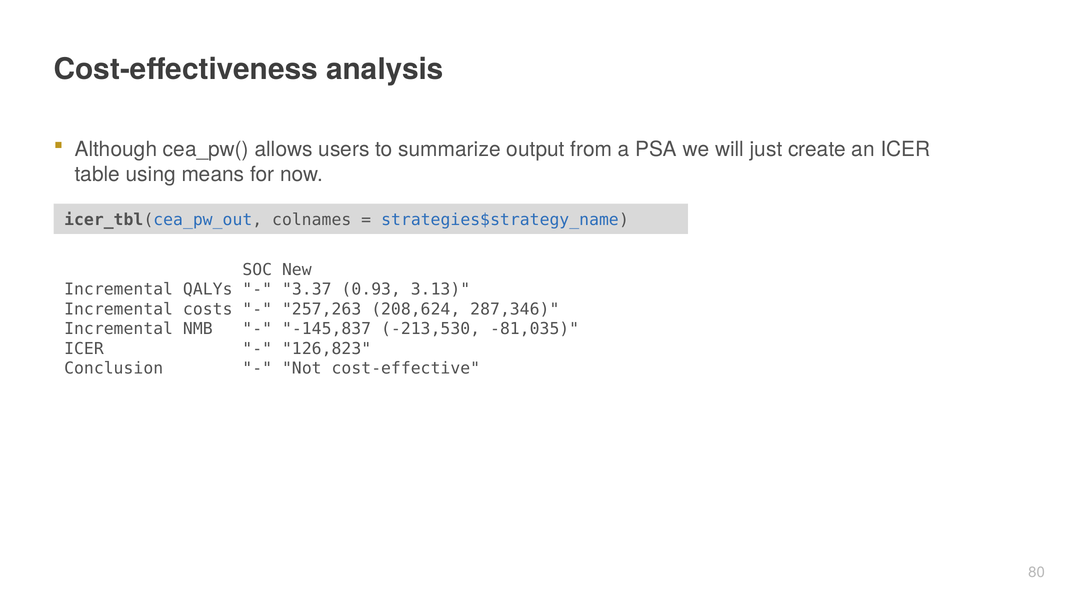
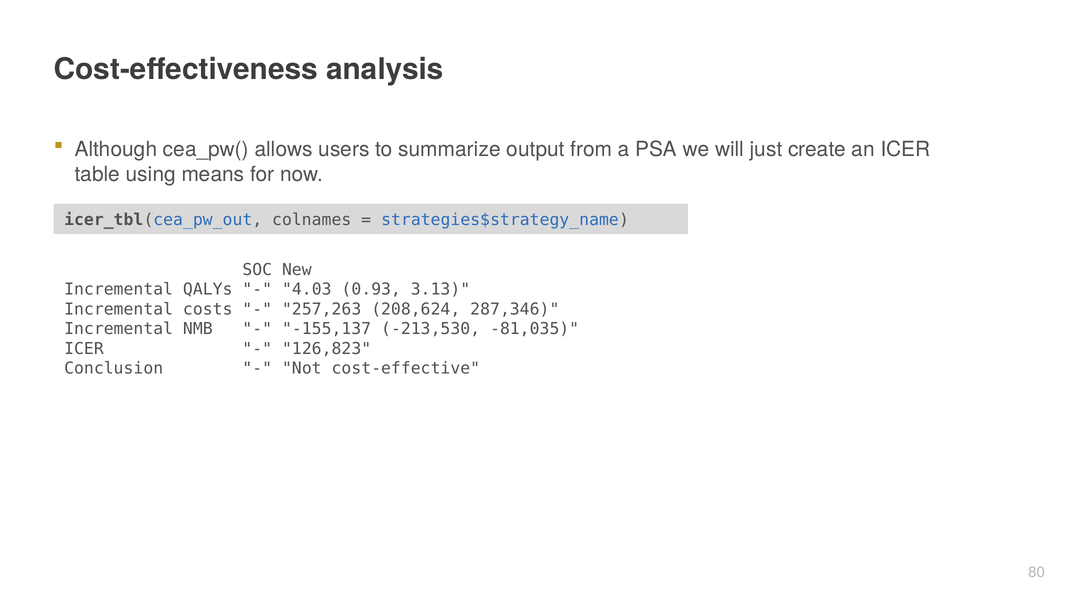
3.37: 3.37 -> 4.03
-145,837: -145,837 -> -155,137
